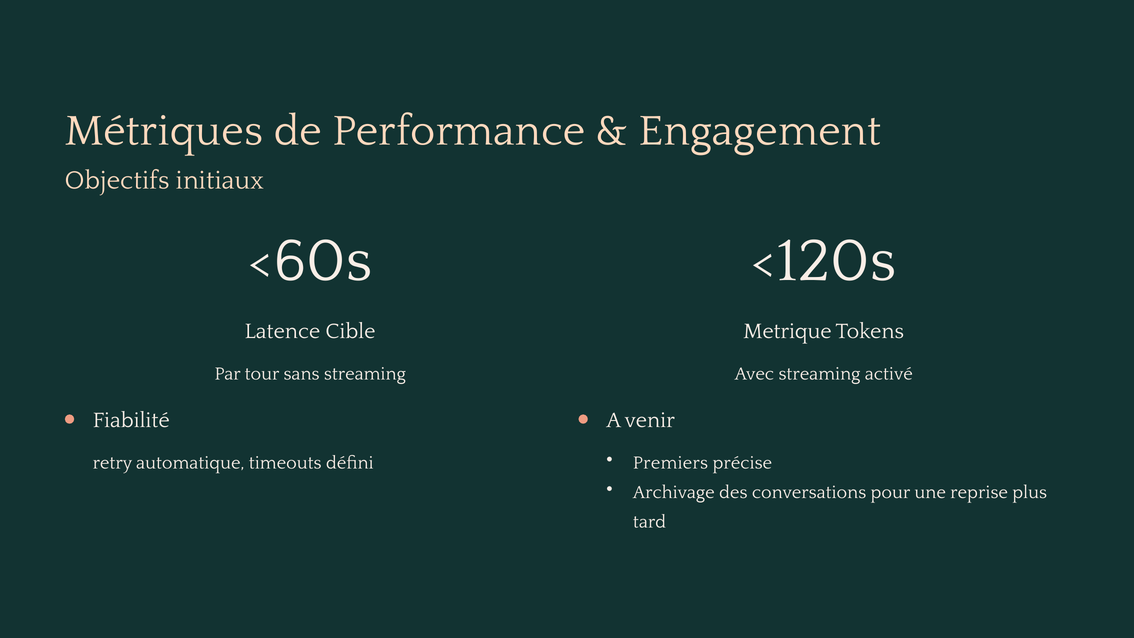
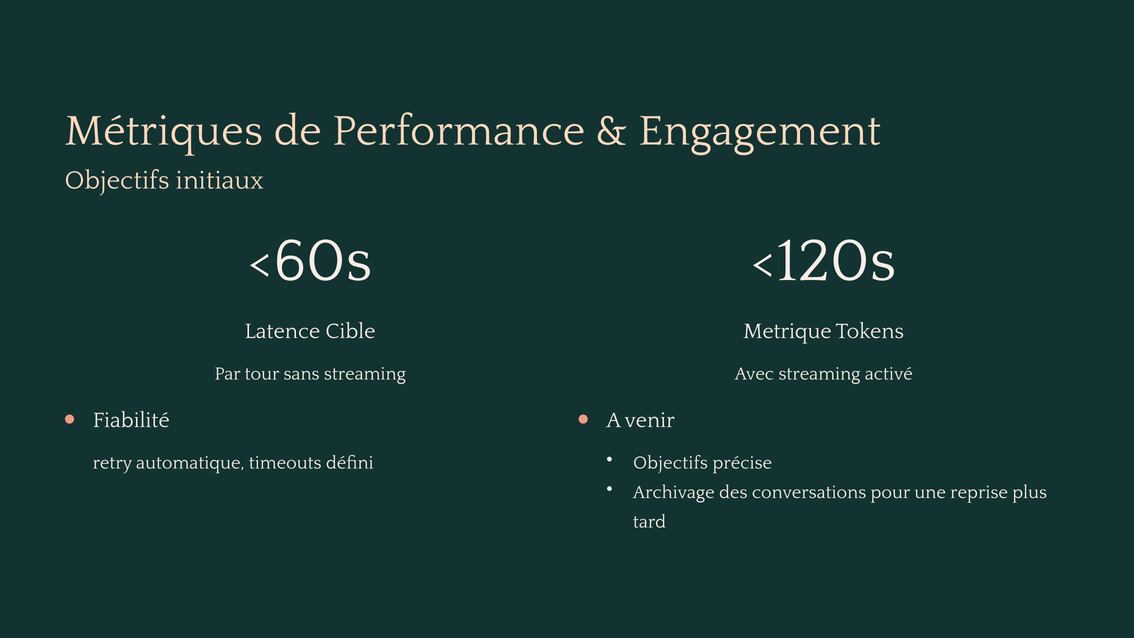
Premiers at (671, 463): Premiers -> Objectifs
